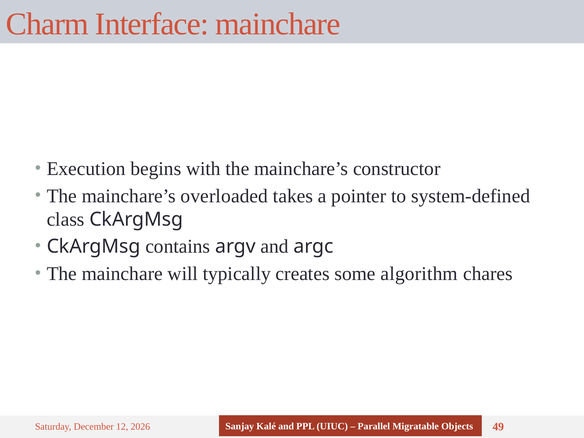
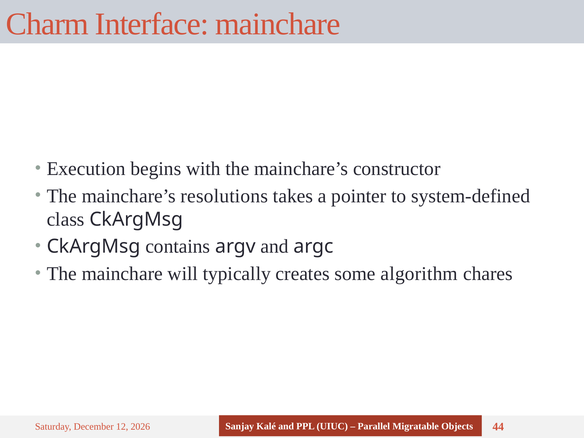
overloaded: overloaded -> resolutions
49: 49 -> 44
